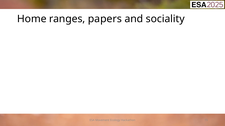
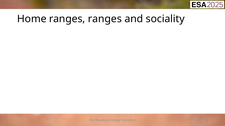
ranges papers: papers -> ranges
